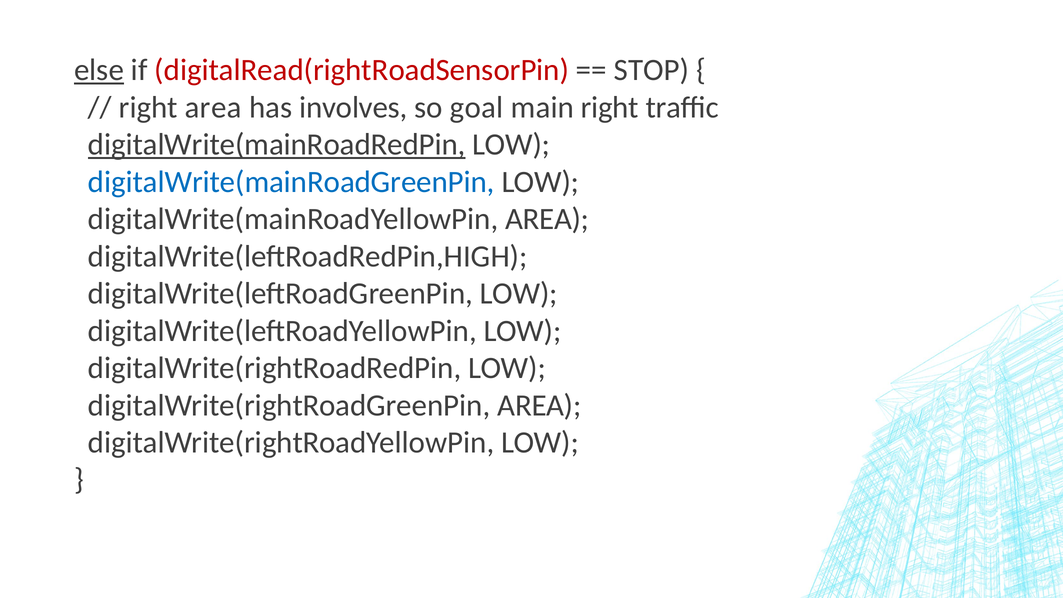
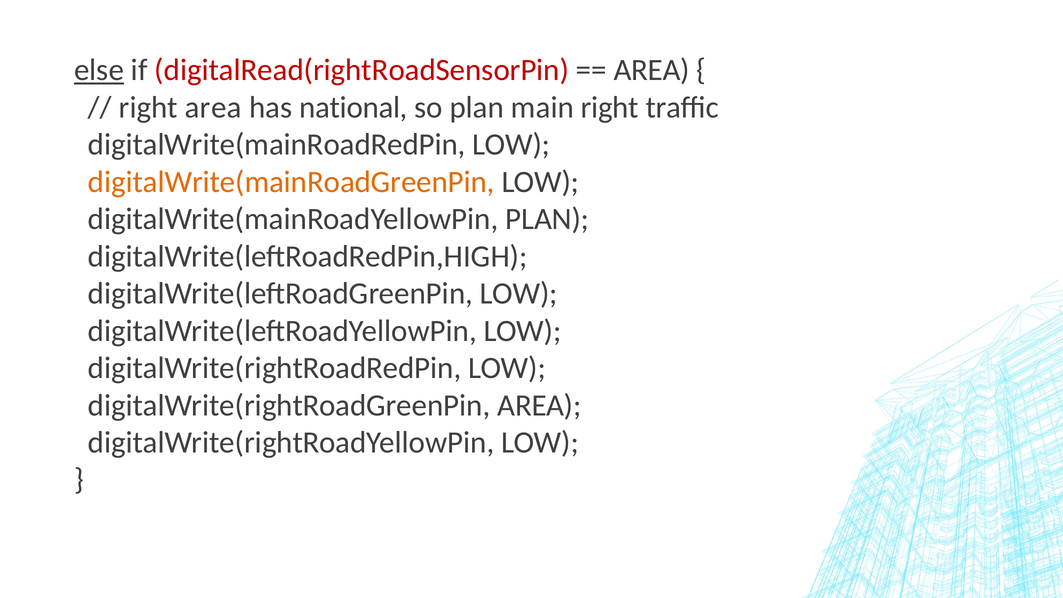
STOP at (651, 70): STOP -> AREA
involves: involves -> national
so goal: goal -> plan
digitalWrite(mainRoadRedPin underline: present -> none
digitalWrite(mainRoadGreenPin colour: blue -> orange
digitalWrite(mainRoadYellowPin AREA: AREA -> PLAN
